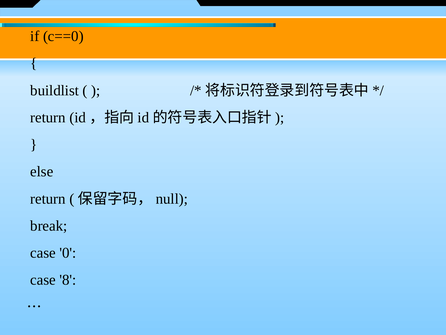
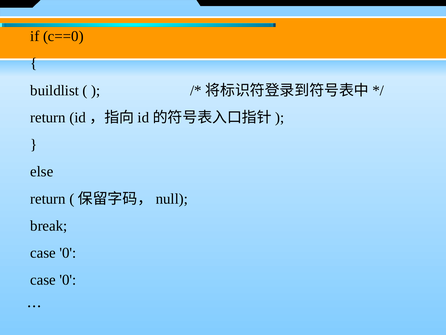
8 at (68, 280): 8 -> 0
